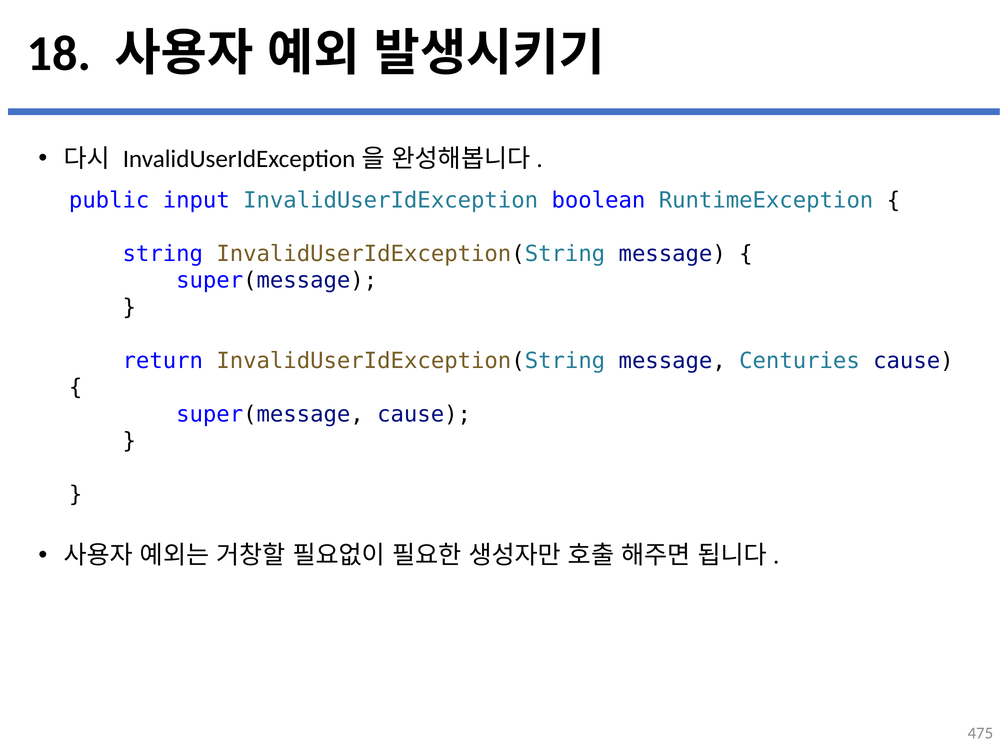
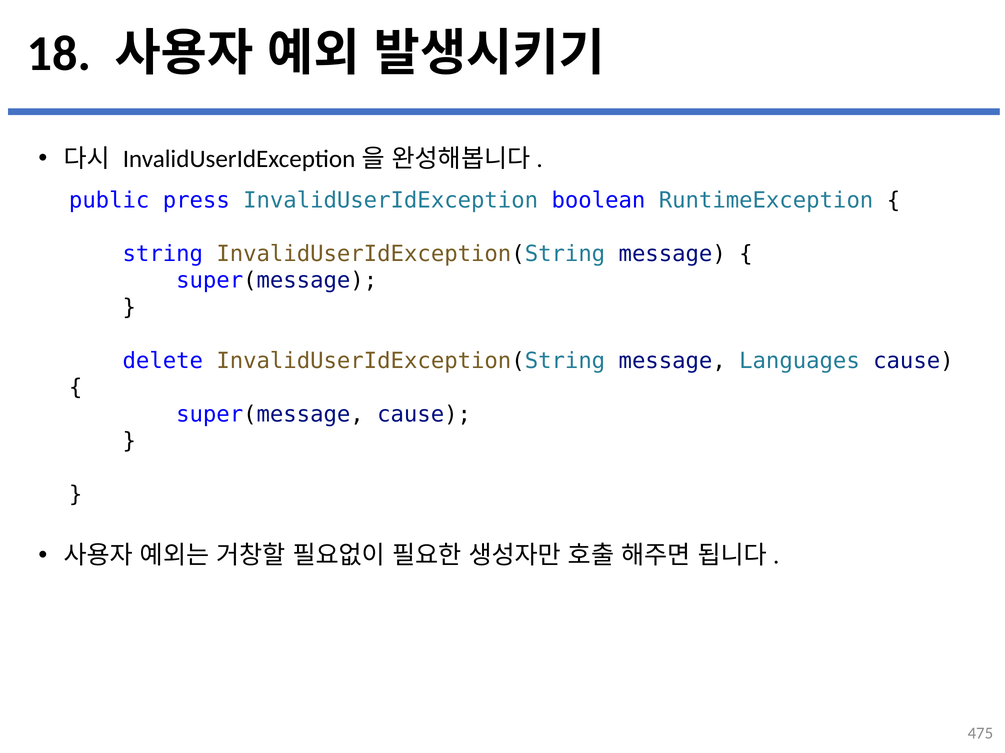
input: input -> press
return: return -> delete
Centuries: Centuries -> Languages
